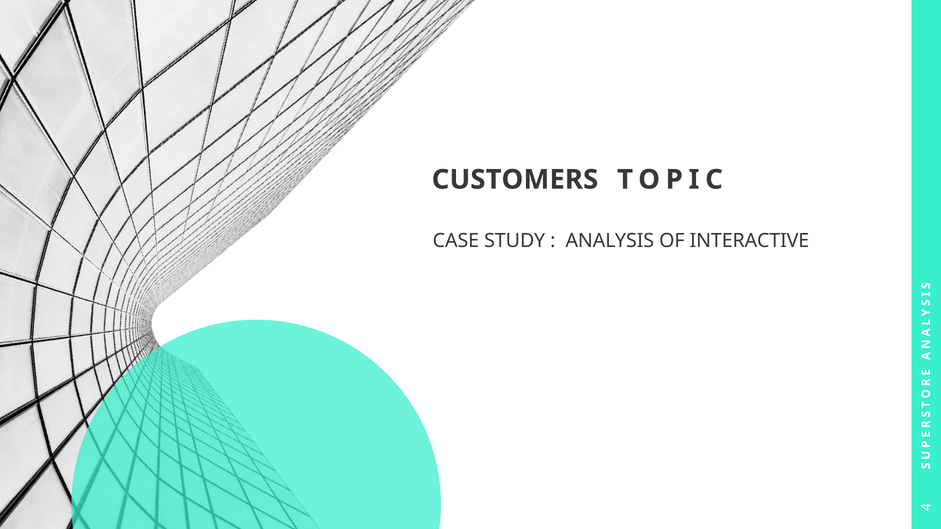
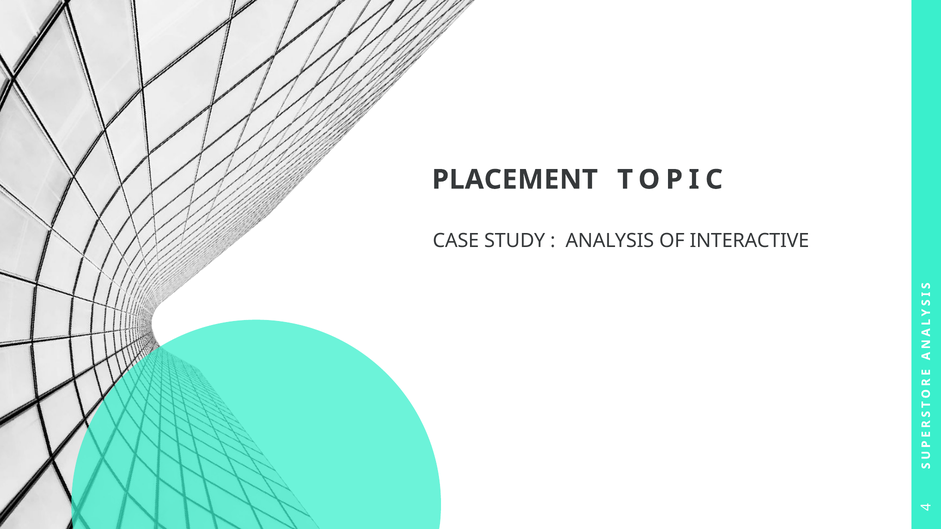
CUSTOMERS: CUSTOMERS -> PLACEMENT
